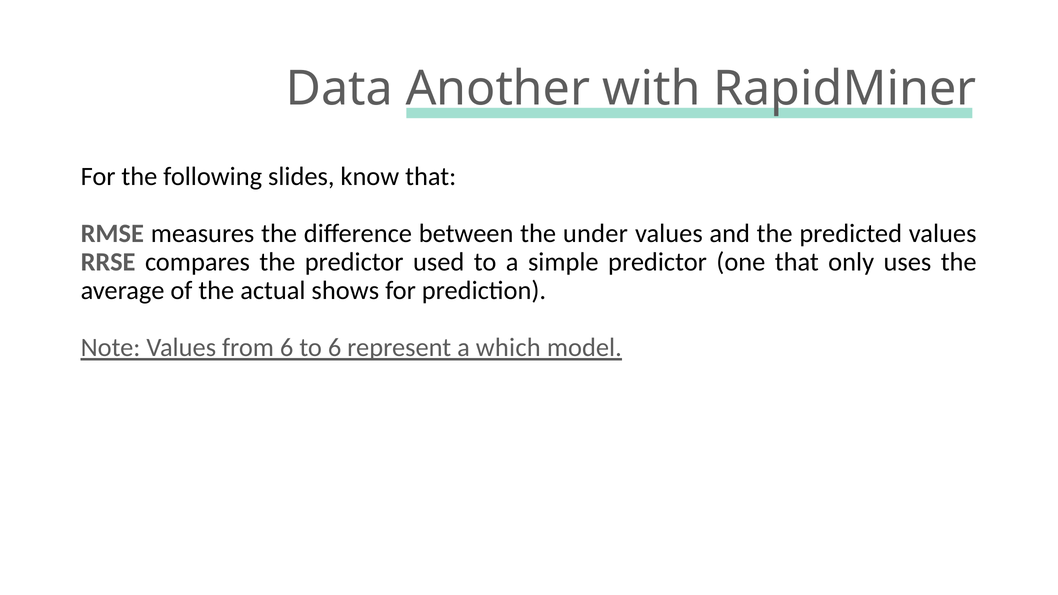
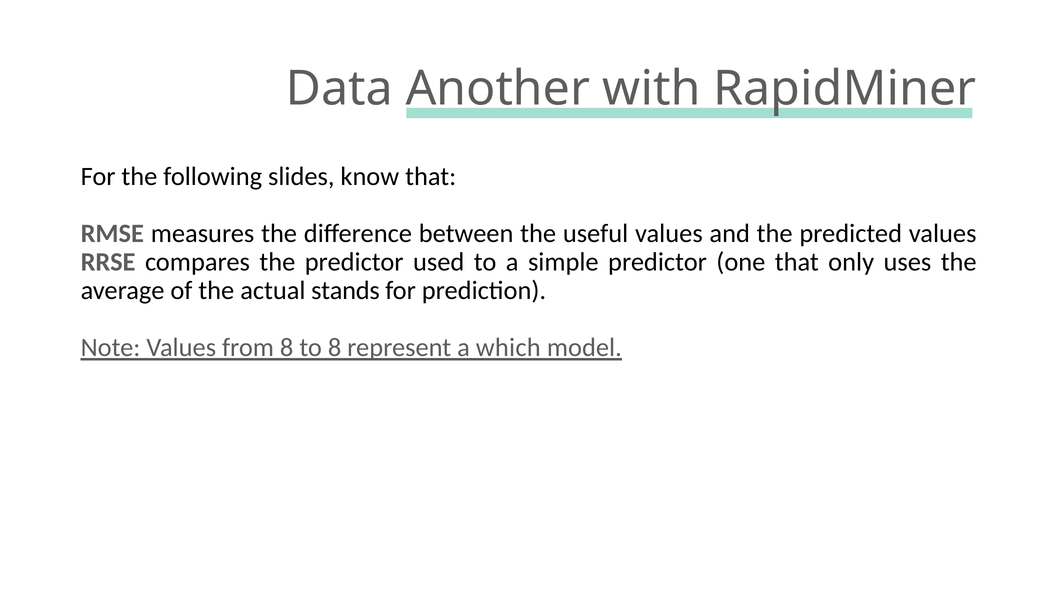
under: under -> useful
shows: shows -> stands
from 6: 6 -> 8
to 6: 6 -> 8
